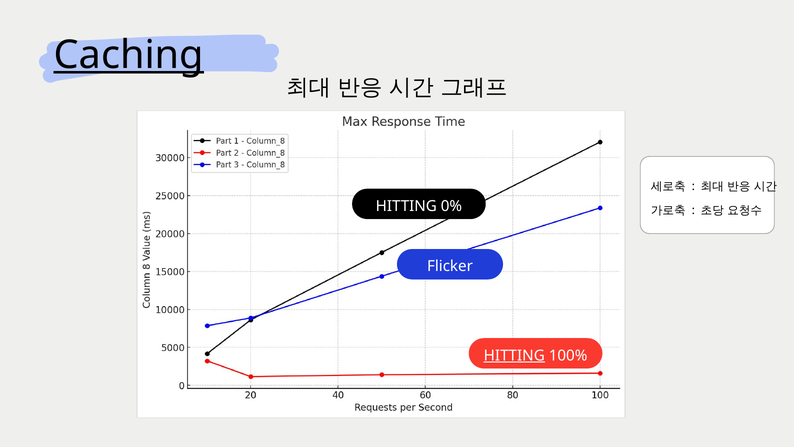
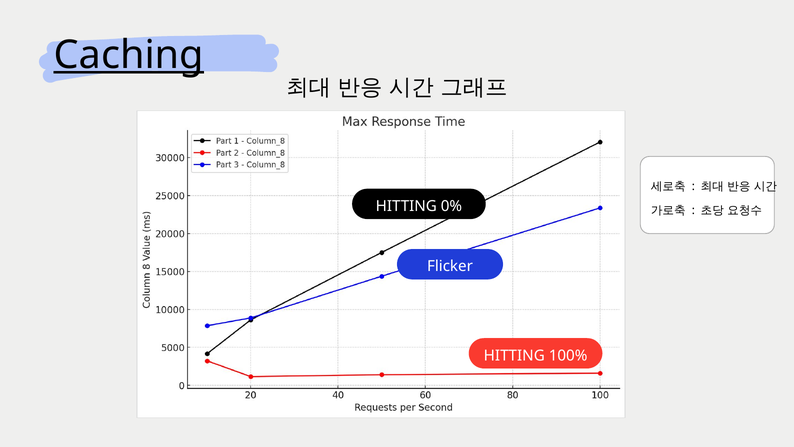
HITTING at (514, 355) underline: present -> none
